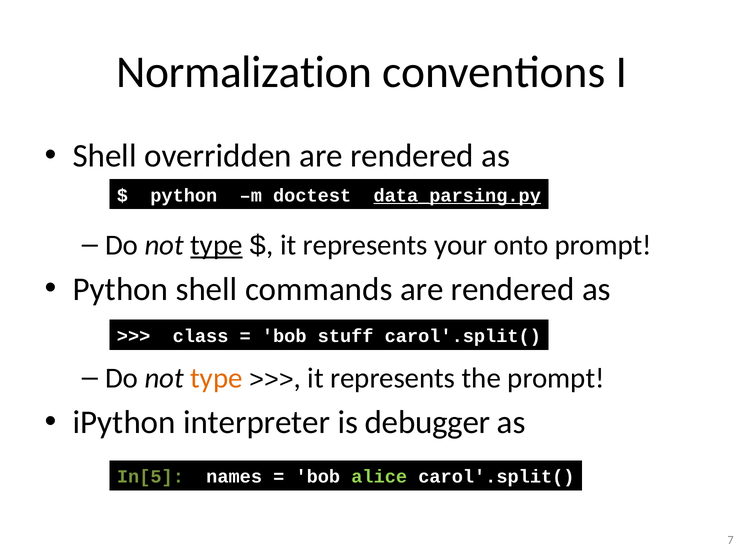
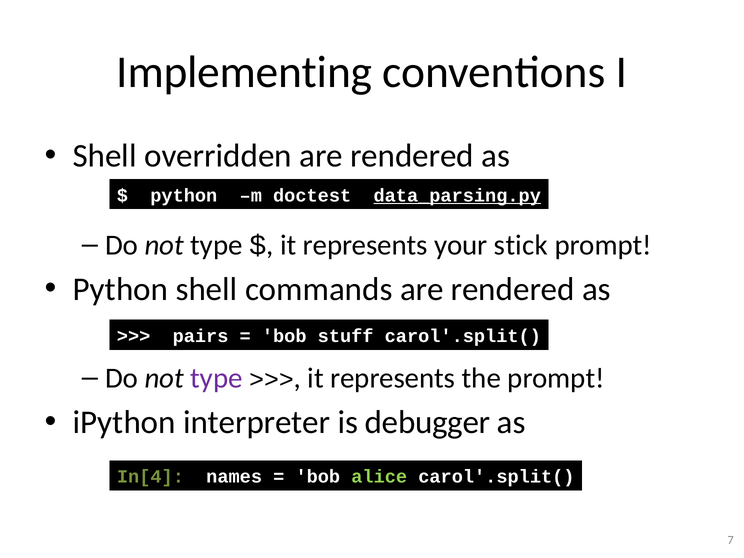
Normalization: Normalization -> Implementing
type at (216, 245) underline: present -> none
onto: onto -> stick
class: class -> pairs
type at (216, 378) colour: orange -> purple
In[5: In[5 -> In[4
